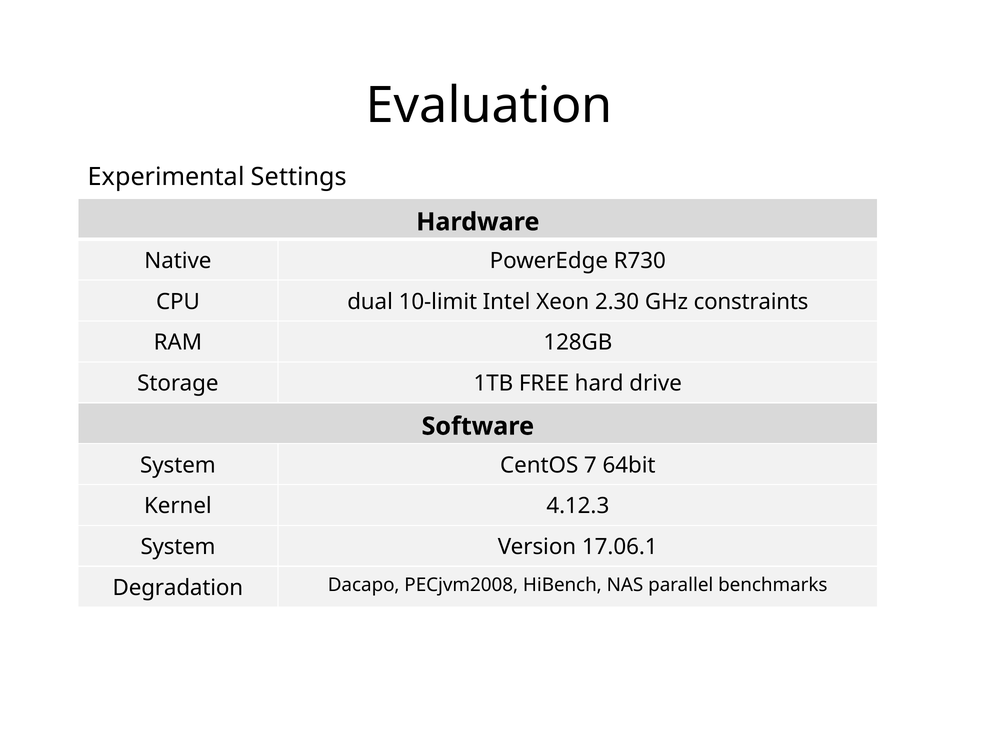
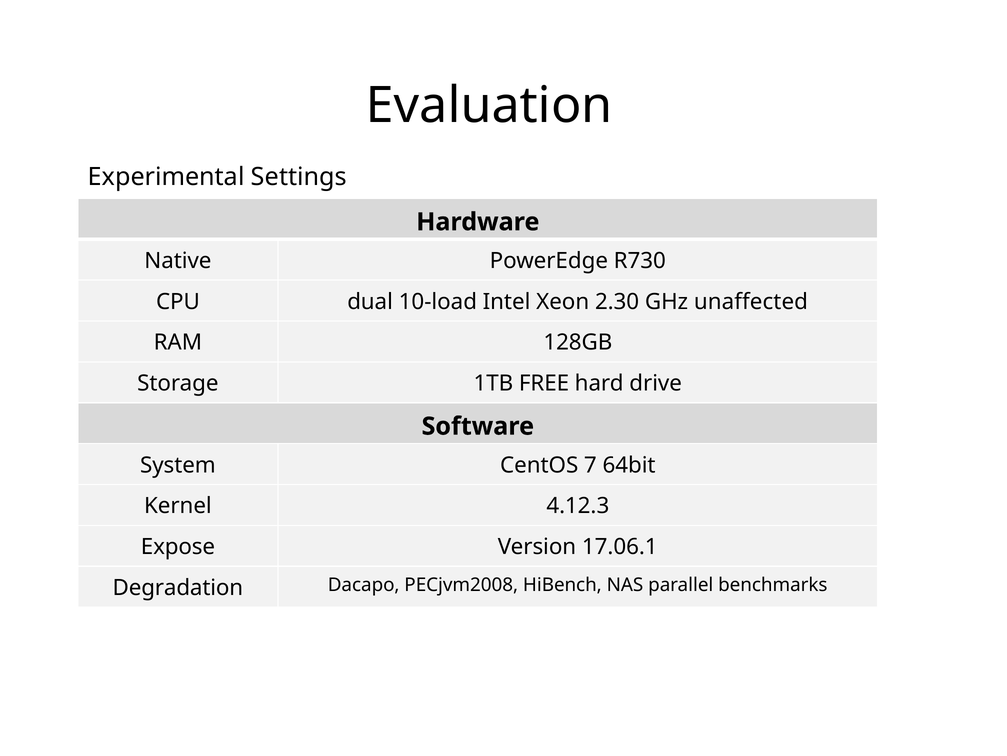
10-limit: 10-limit -> 10-load
constraints: constraints -> unaffected
System at (178, 546): System -> Expose
